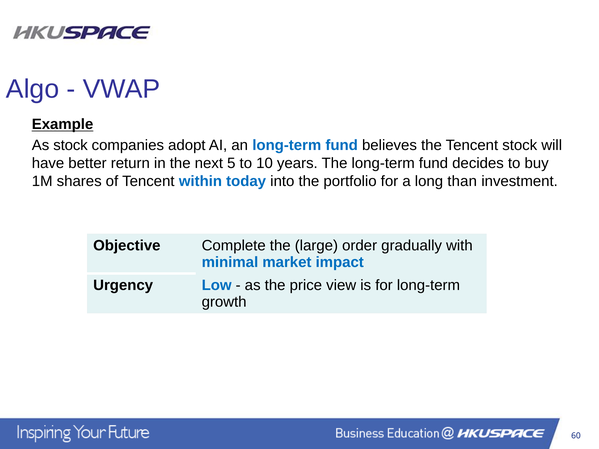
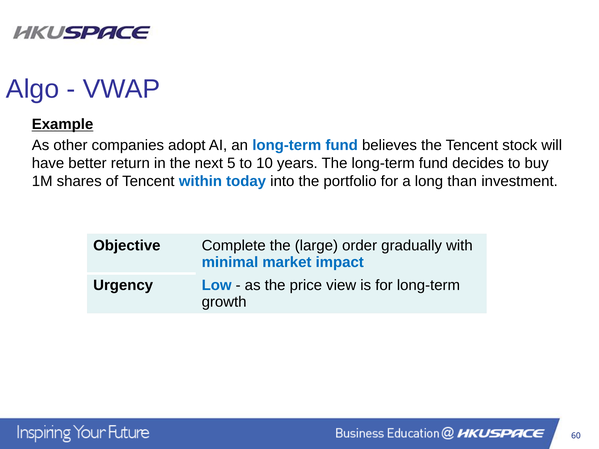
As stock: stock -> other
